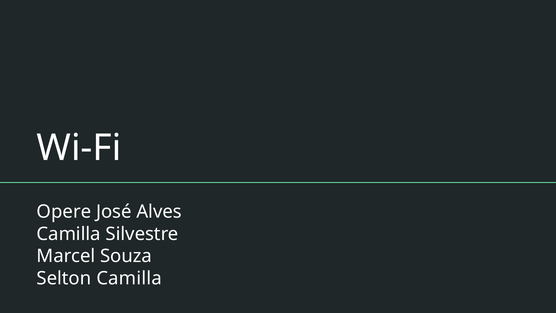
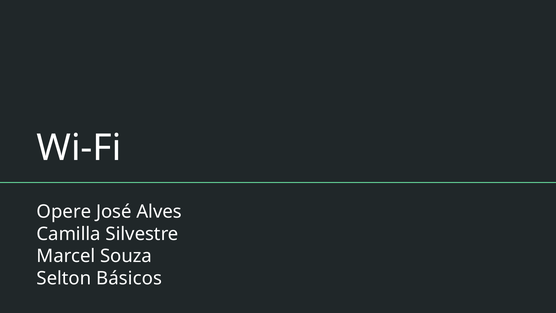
Selton Camilla: Camilla -> Básicos
